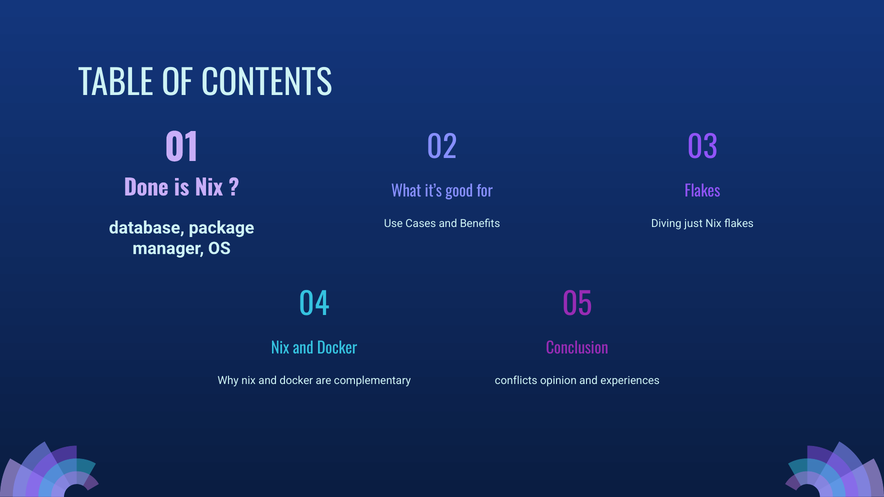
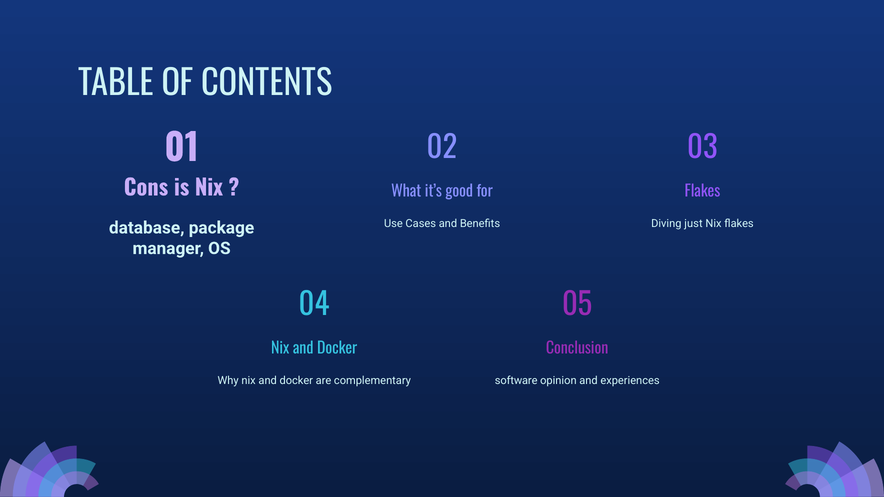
Done: Done -> Cons
conflicts: conflicts -> software
